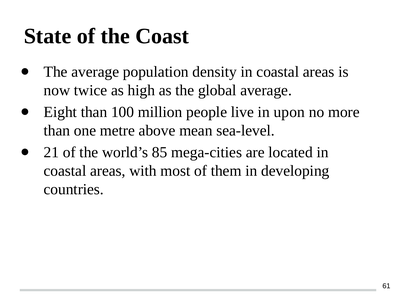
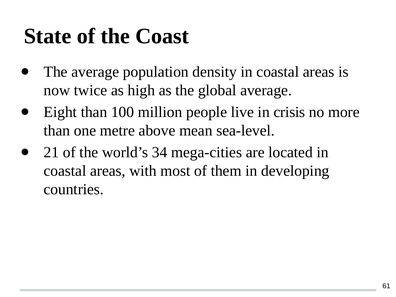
upon: upon -> crisis
85: 85 -> 34
